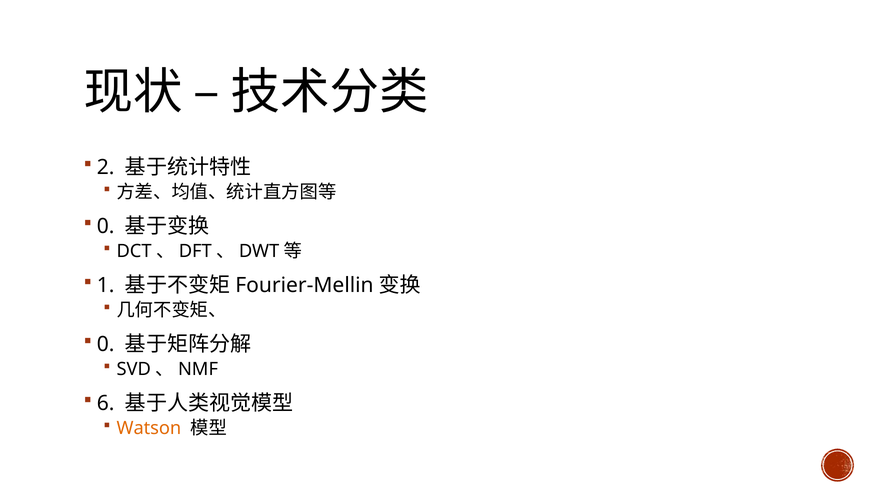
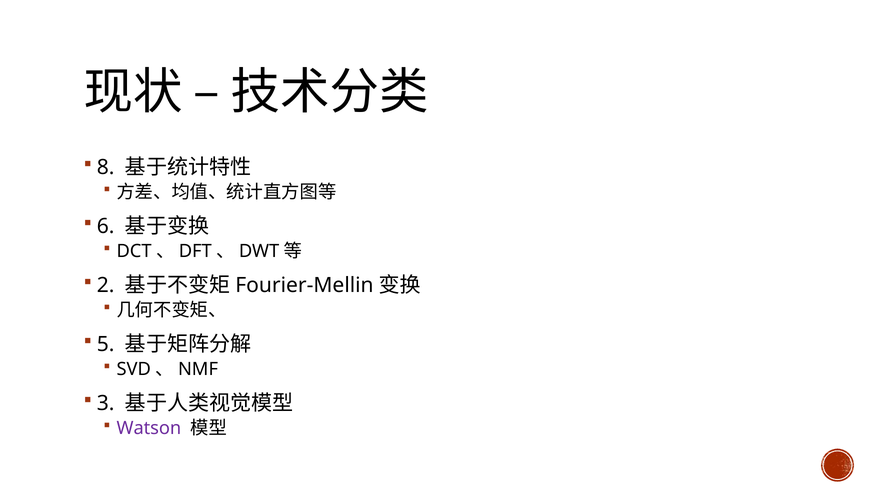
2: 2 -> 8
0 at (106, 226): 0 -> 6
1: 1 -> 2
0 at (106, 344): 0 -> 5
6: 6 -> 3
Watson colour: orange -> purple
